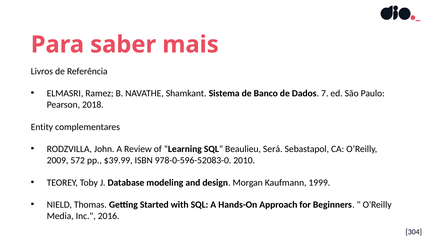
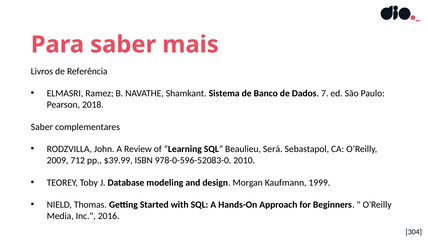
Entity at (42, 127): Entity -> Saber
572: 572 -> 712
